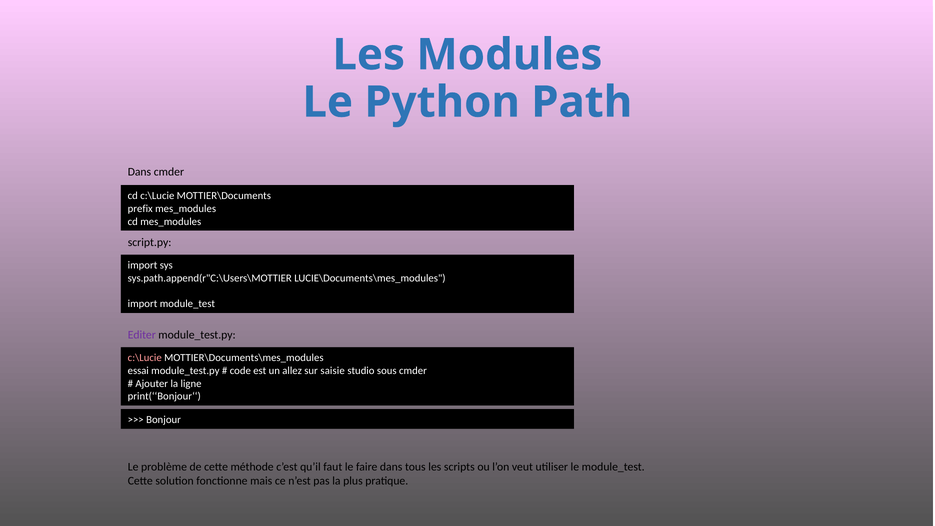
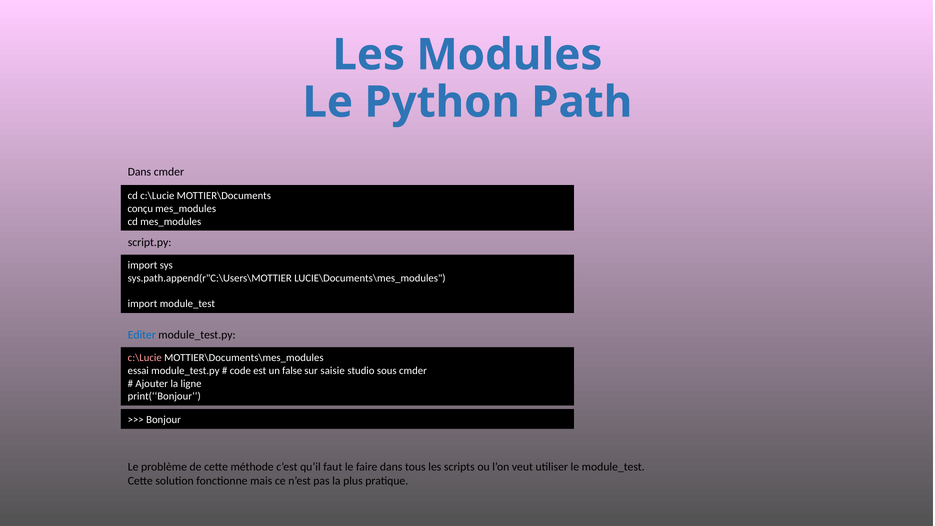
prefix: prefix -> conçu
Editer colour: purple -> blue
allez: allez -> false
